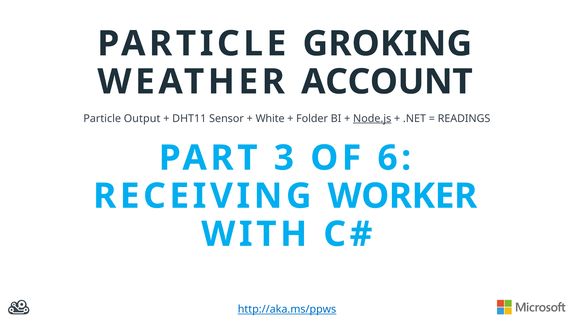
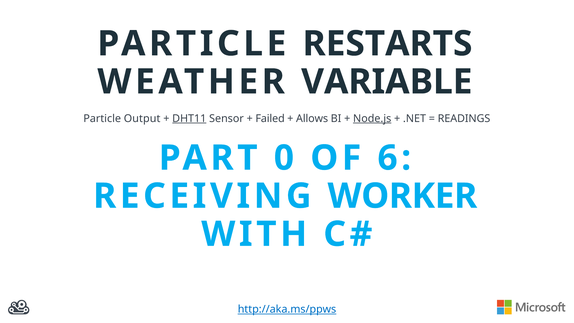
GROKING: GROKING -> RESTARTS
ACCOUNT: ACCOUNT -> VARIABLE
DHT11 underline: none -> present
White: White -> Failed
Folder: Folder -> Allows
3: 3 -> 0
